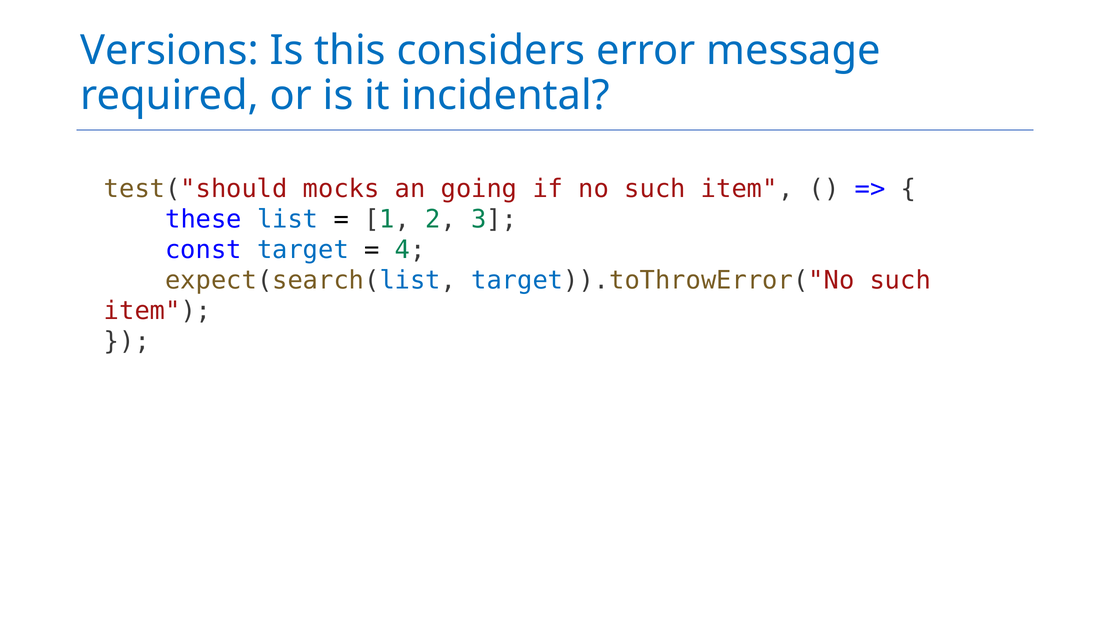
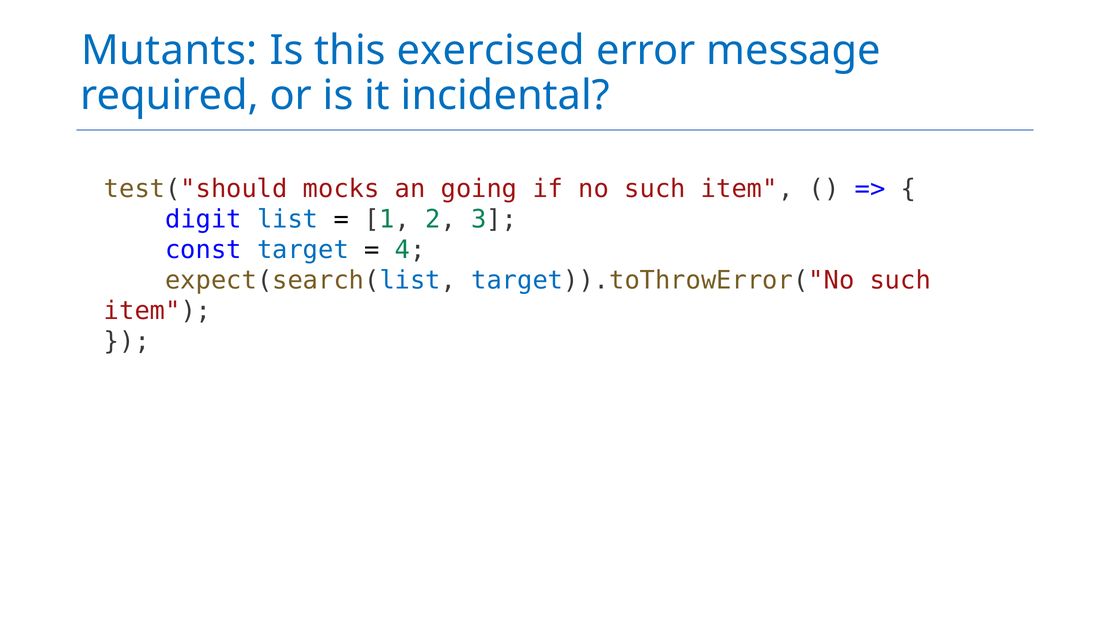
Versions: Versions -> Mutants
considers: considers -> exercised
these: these -> digit
